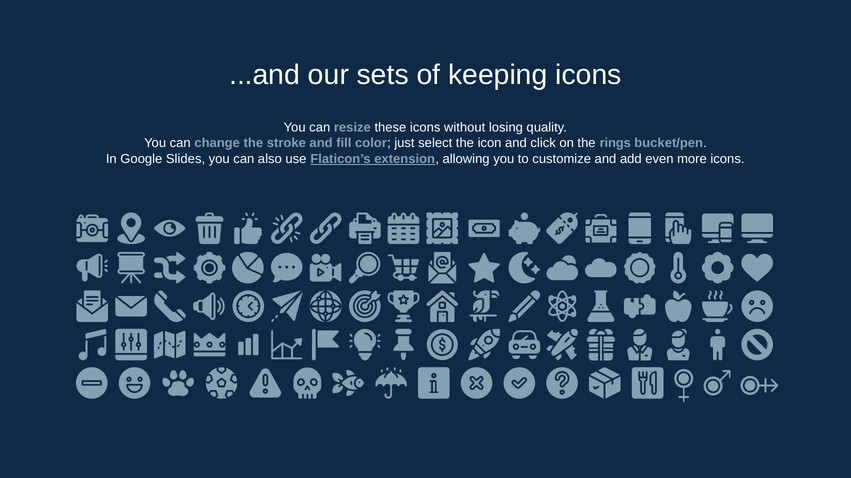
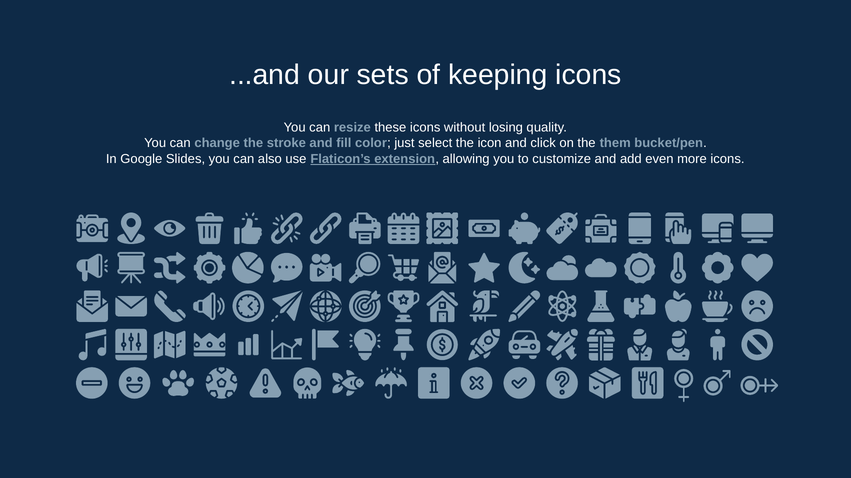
rings: rings -> them
